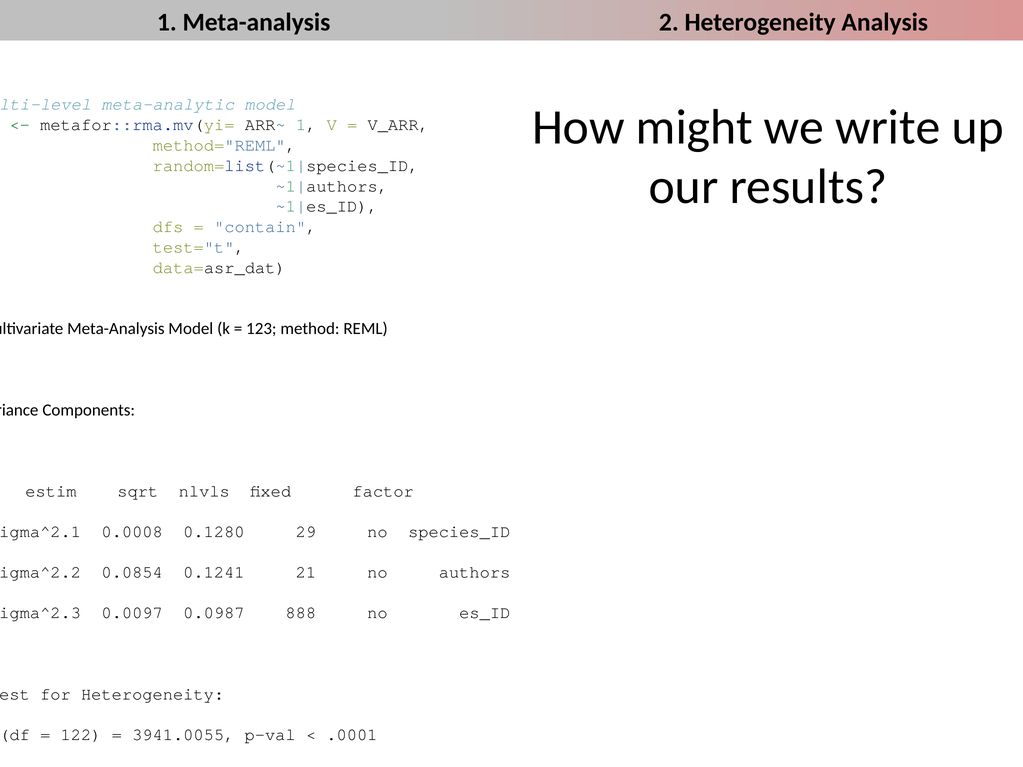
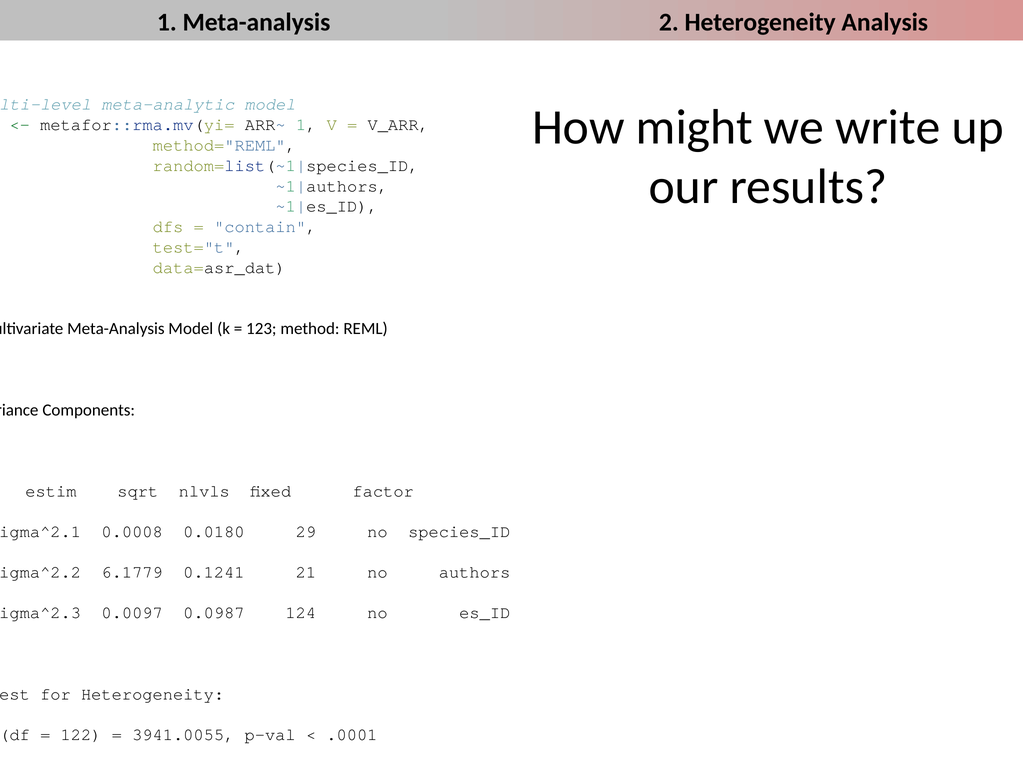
0.1280: 0.1280 -> 0.0180
0.0854: 0.0854 -> 6.1779
888: 888 -> 124
